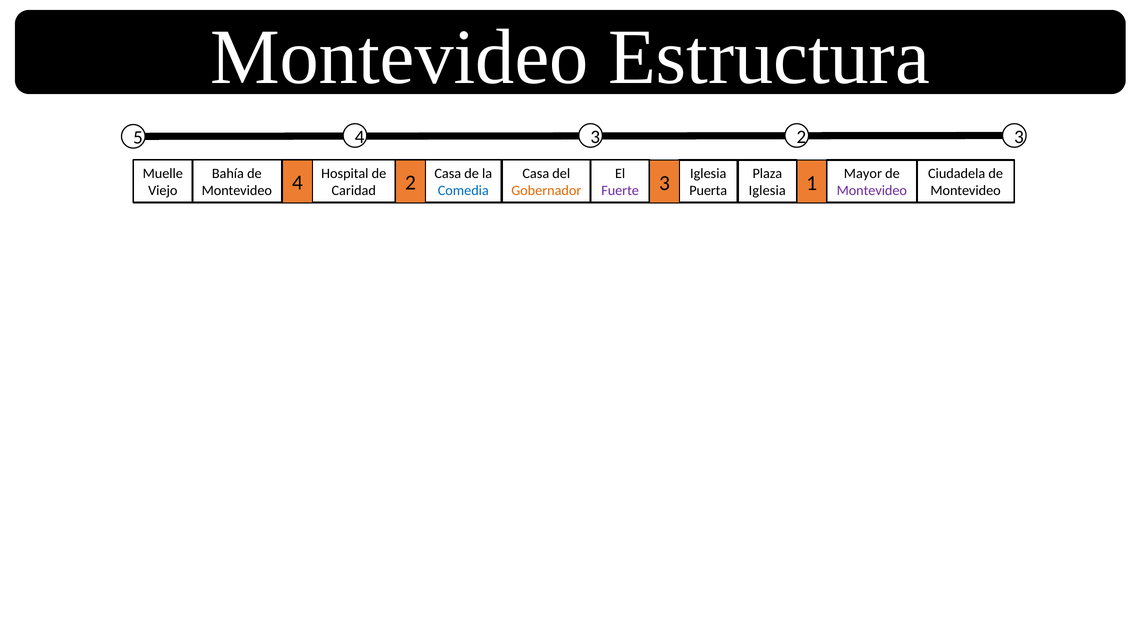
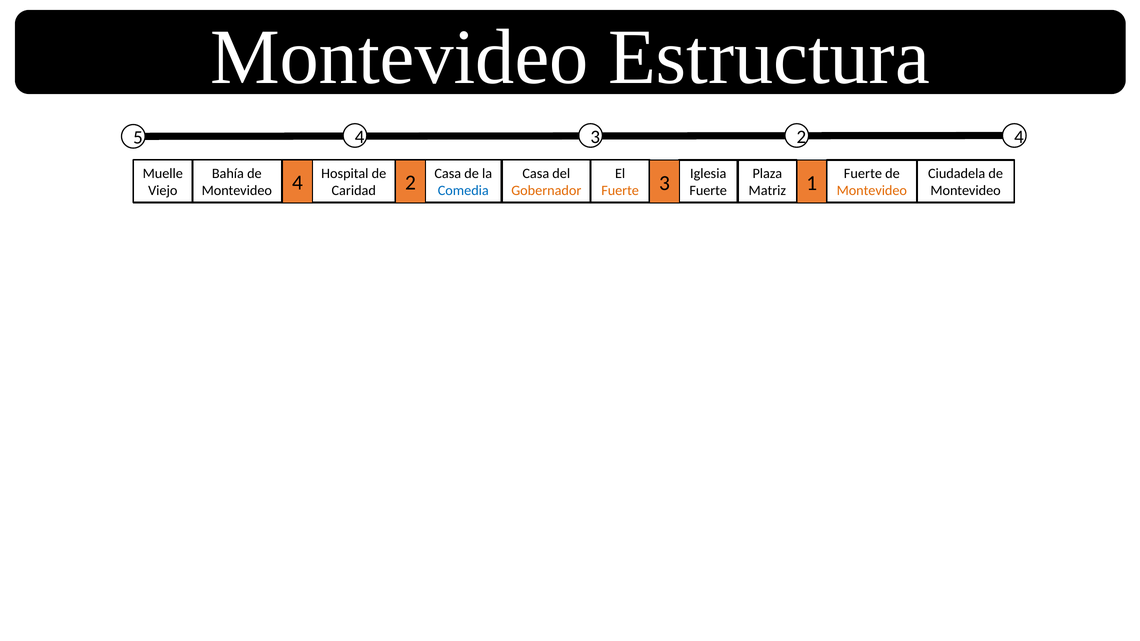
5 3: 3 -> 4
Mayor at (863, 174): Mayor -> Fuerte
Fuerte at (620, 191) colour: purple -> orange
Puerta at (708, 191): Puerta -> Fuerte
Iglesia at (767, 191): Iglesia -> Matriz
Montevideo at (872, 191) colour: purple -> orange
